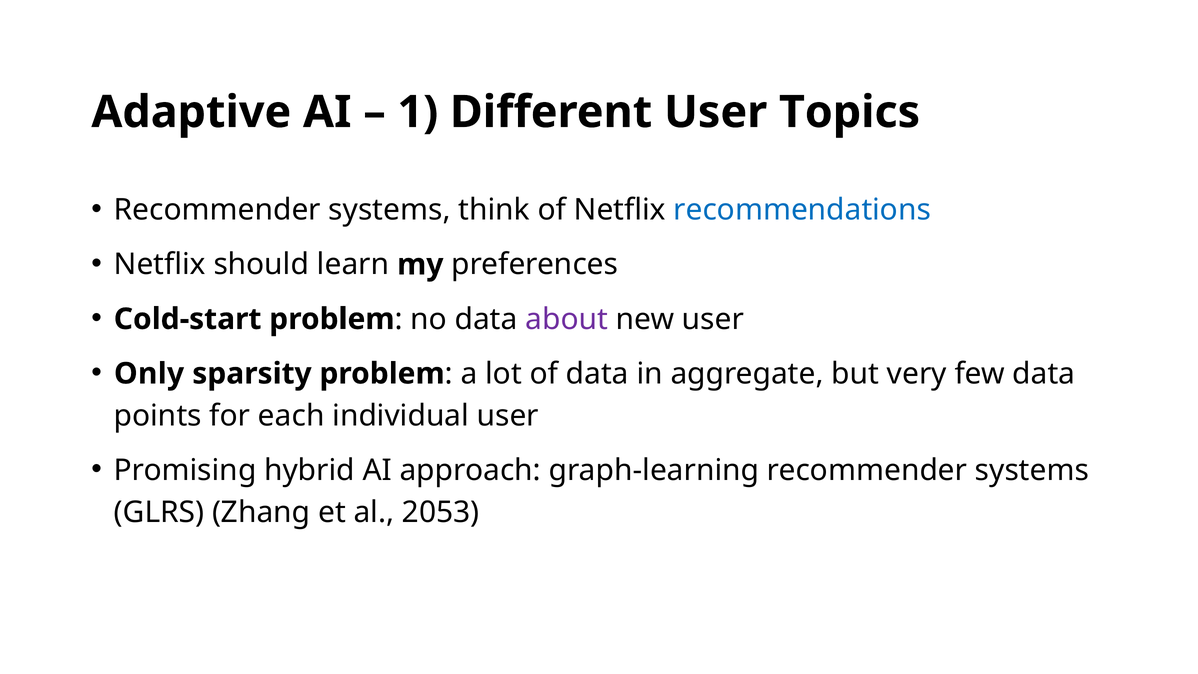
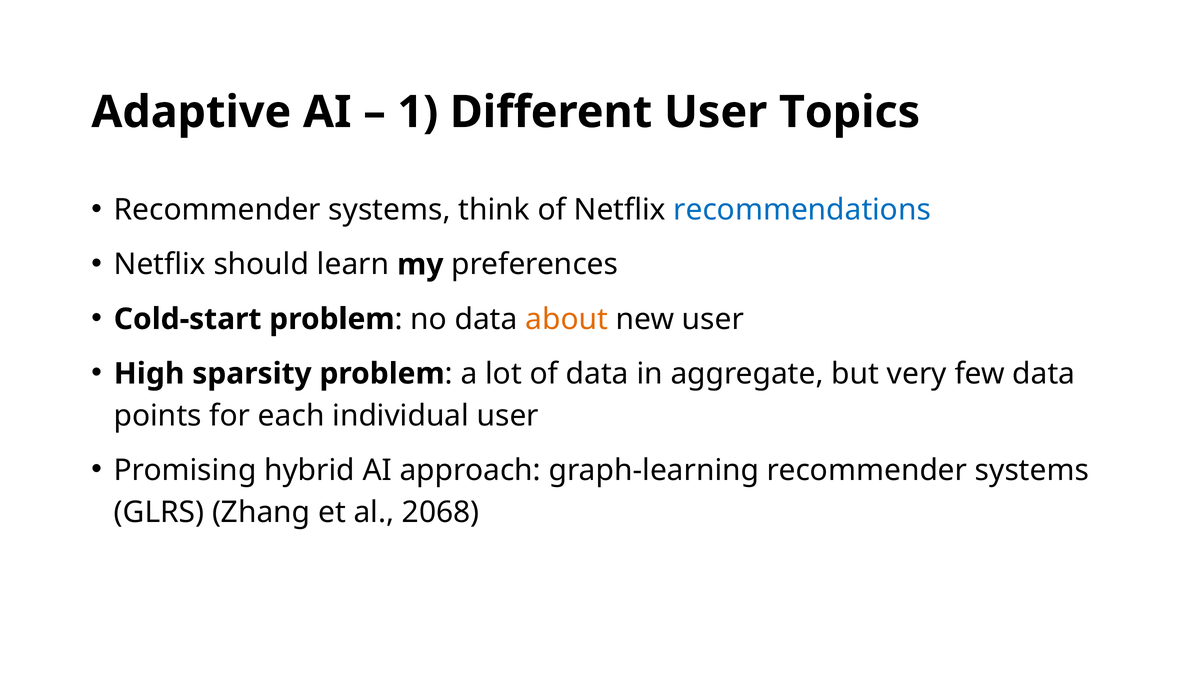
about colour: purple -> orange
Only: Only -> High
2053: 2053 -> 2068
